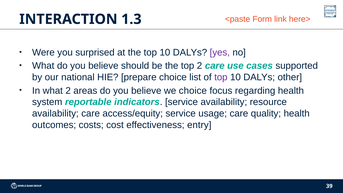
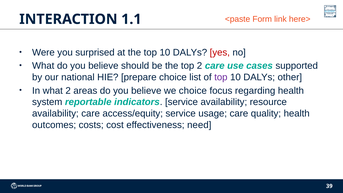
1.3: 1.3 -> 1.1
yes colour: purple -> red
entry: entry -> need
